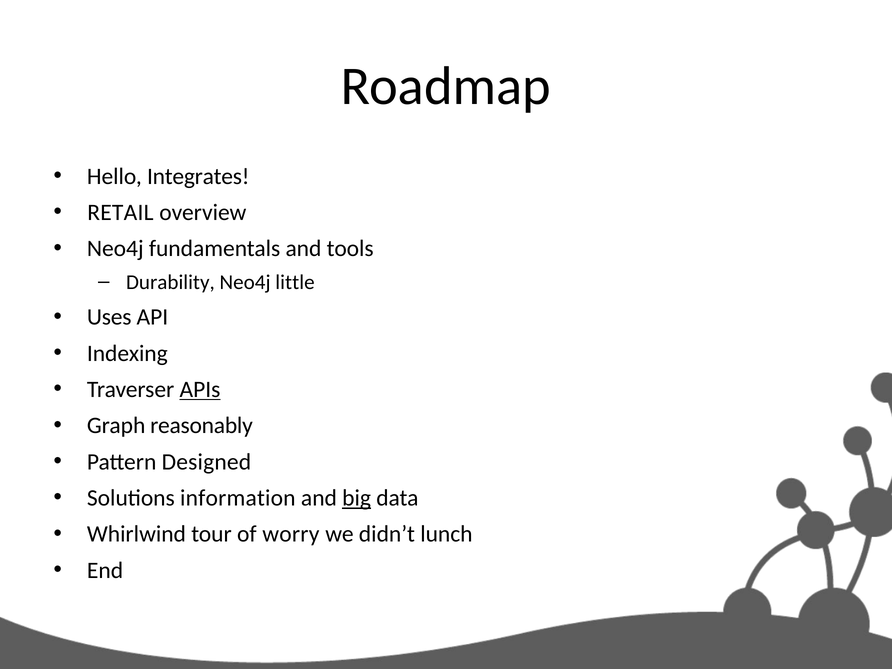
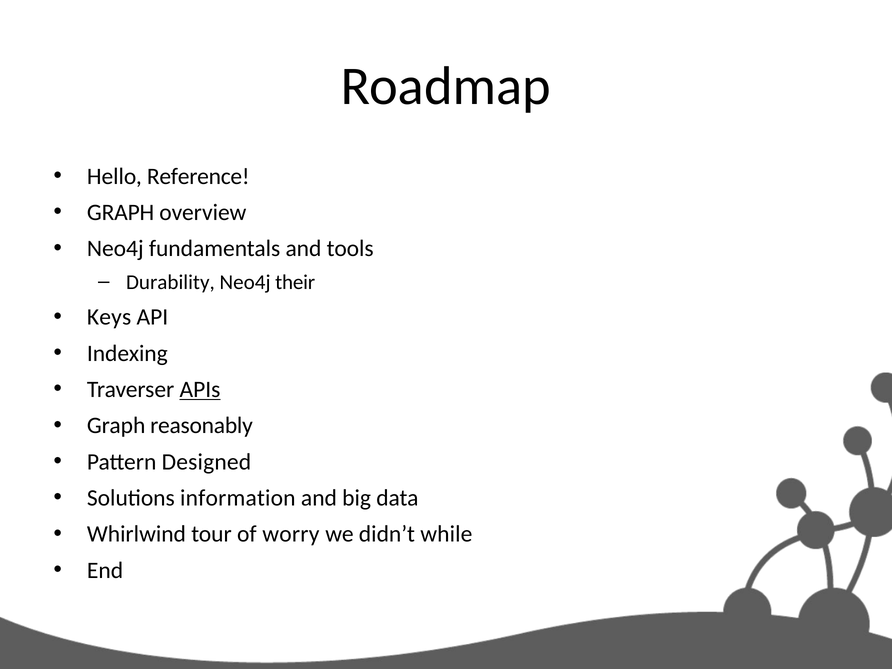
Integrates: Integrates -> Reference
RETAIL at (120, 212): RETAIL -> GRAPH
little: little -> their
Uses: Uses -> Keys
big underline: present -> none
lunch: lunch -> while
